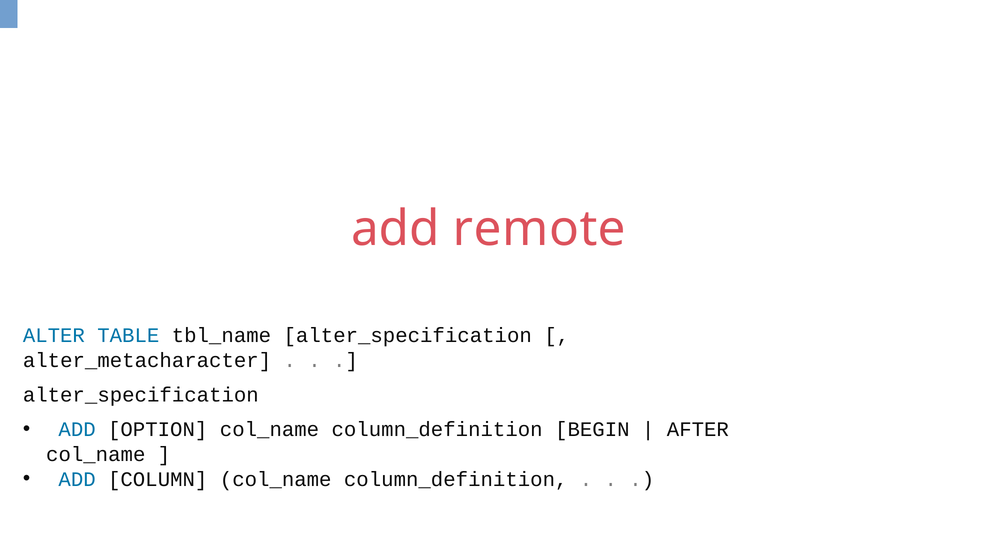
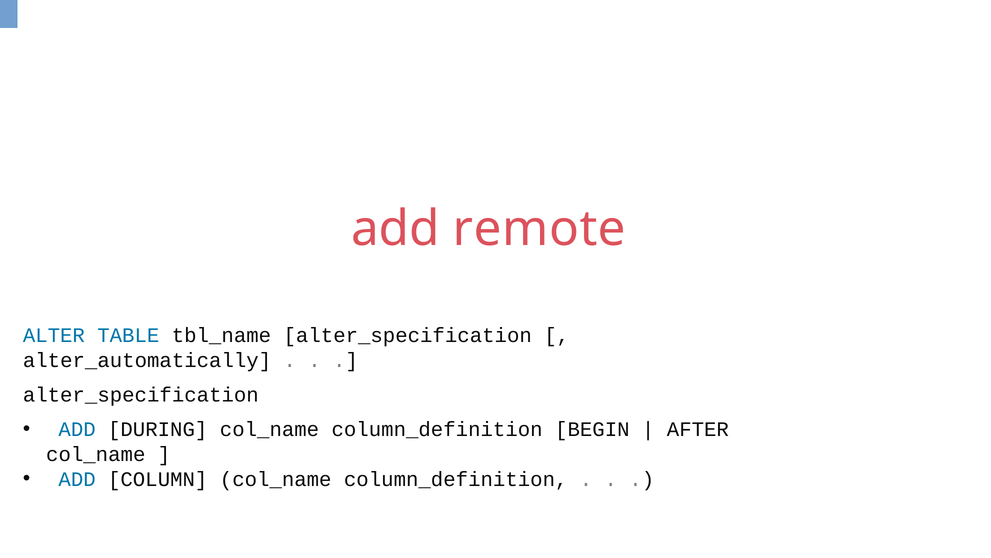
alter_metacharacter: alter_metacharacter -> alter_automatically
OPTION: OPTION -> DURING
